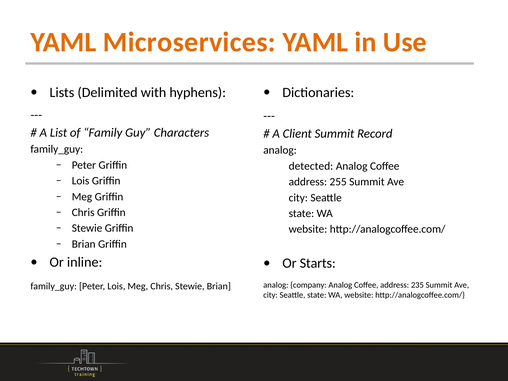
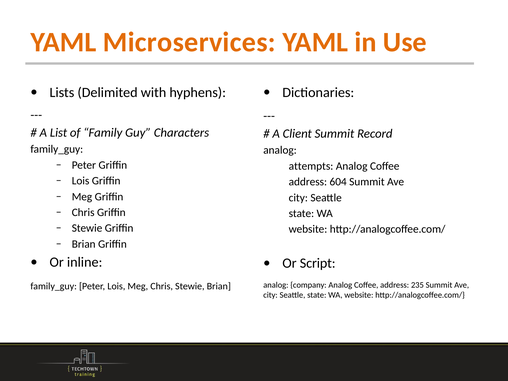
detected: detected -> attempts
255: 255 -> 604
Starts: Starts -> Script
